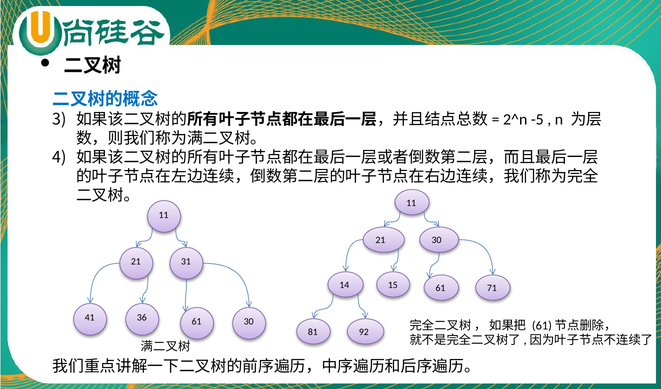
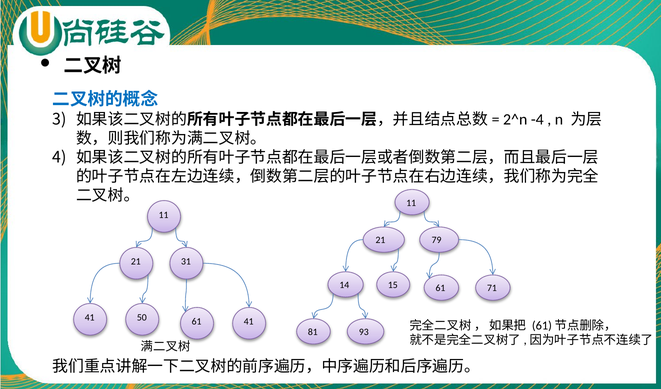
-5: -5 -> -4
21 30: 30 -> 79
36: 36 -> 50
61 30: 30 -> 41
92: 92 -> 93
